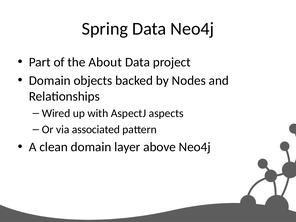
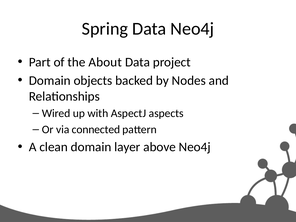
associated: associated -> connected
